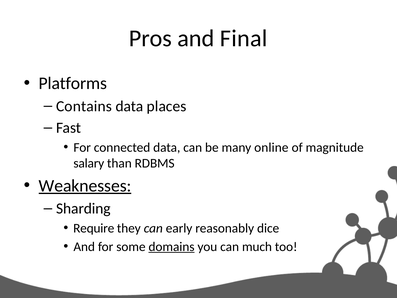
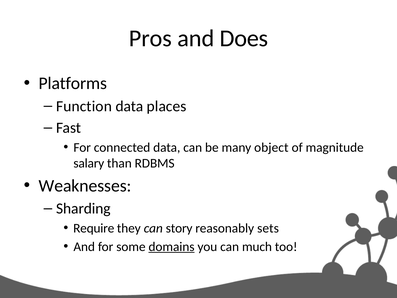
Final: Final -> Does
Contains: Contains -> Function
online: online -> object
Weaknesses underline: present -> none
early: early -> story
dice: dice -> sets
